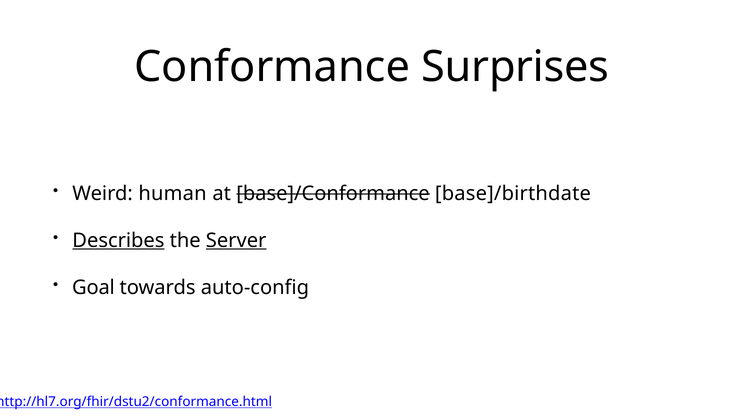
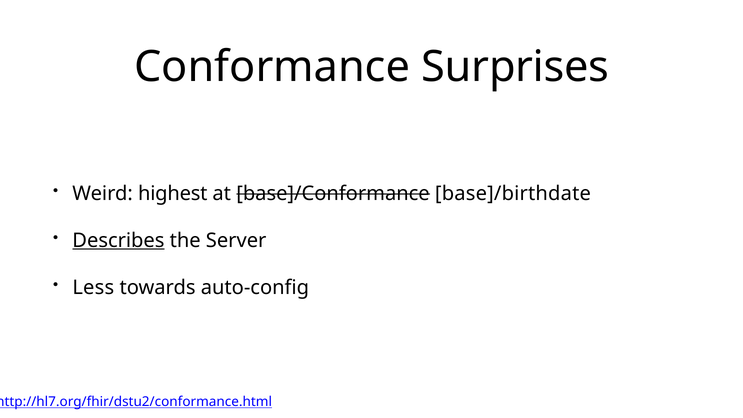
human: human -> highest
Server underline: present -> none
Goal: Goal -> Less
